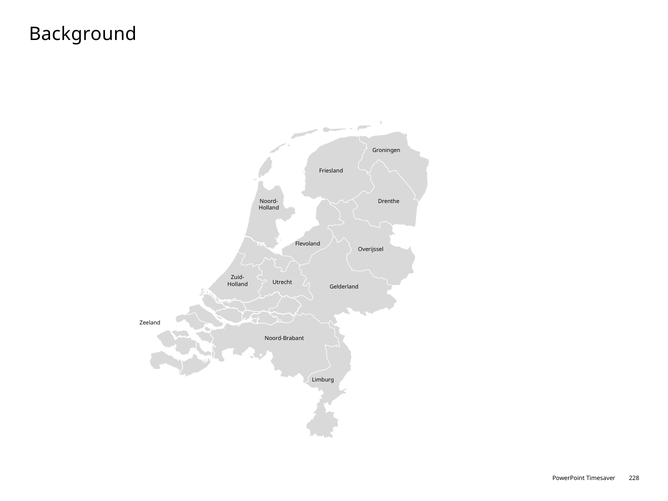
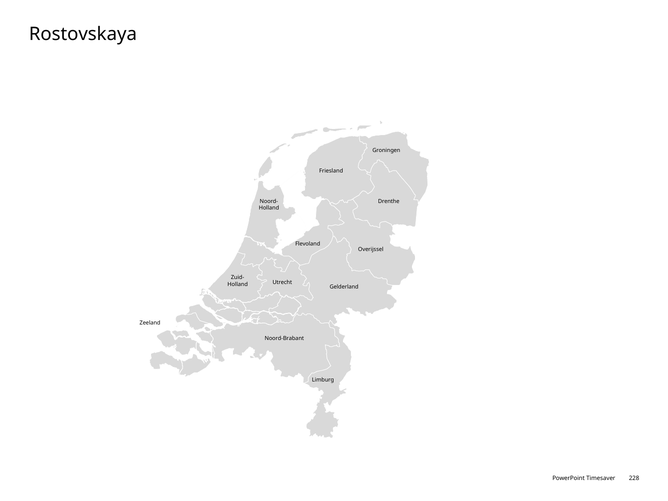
Background: Background -> Rostovskaya
